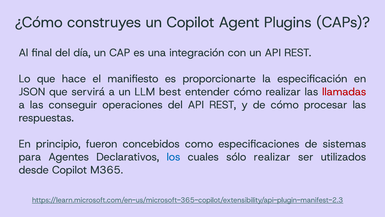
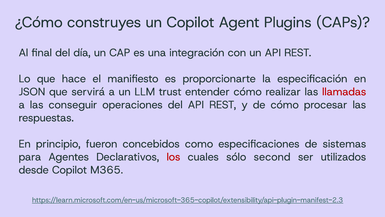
best: best -> trust
los colour: blue -> red
sólo realizar: realizar -> second
